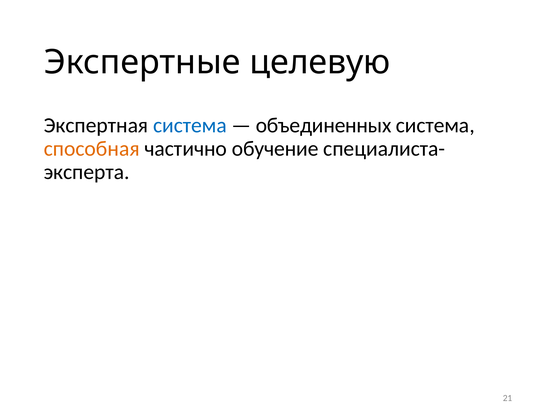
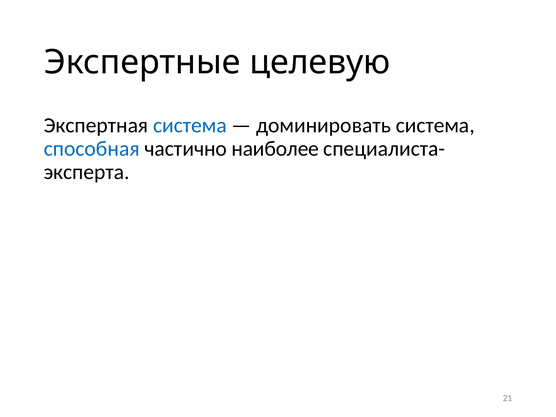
объединенных: объединенных -> доминировать
способная colour: orange -> blue
обучение: обучение -> наиболее
